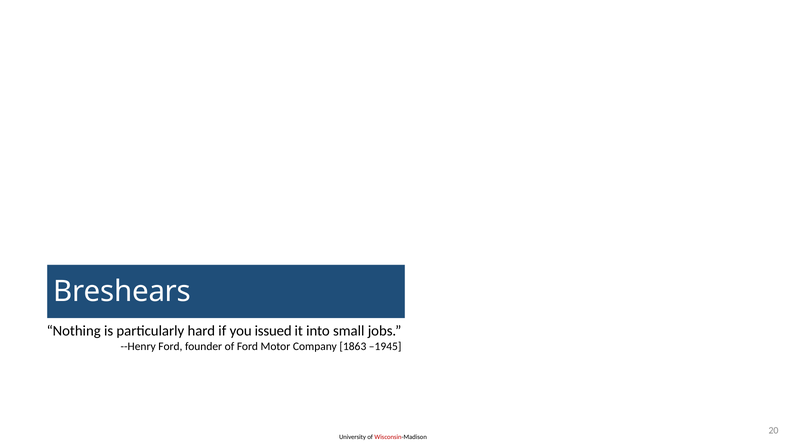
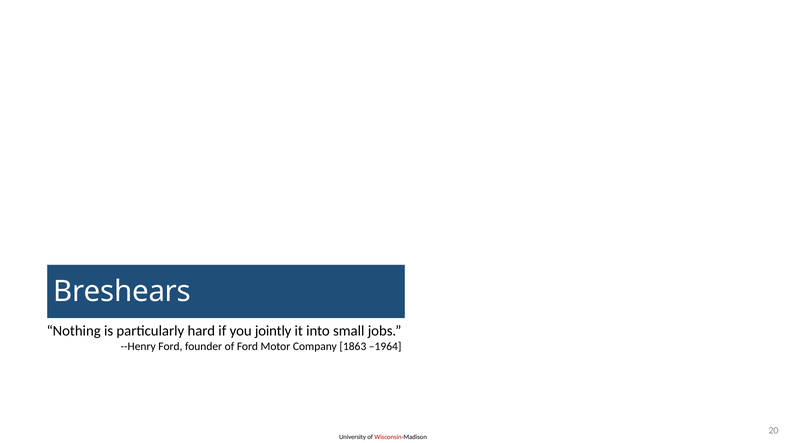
issued: issued -> jointly
–1945: –1945 -> –1964
